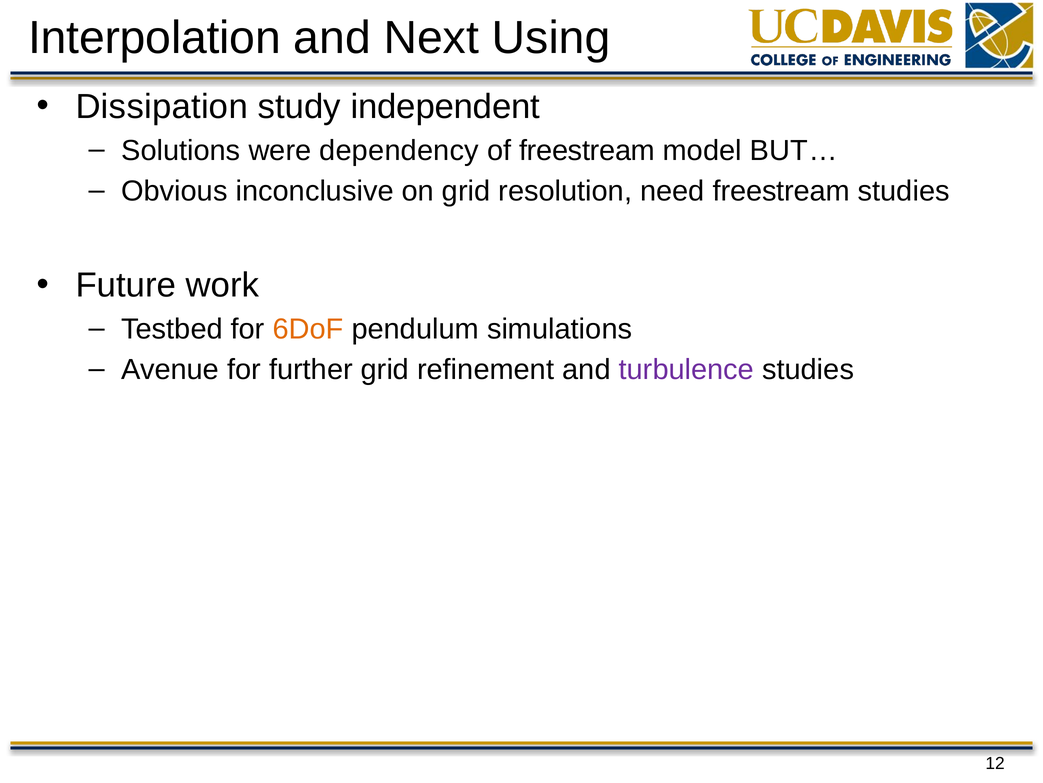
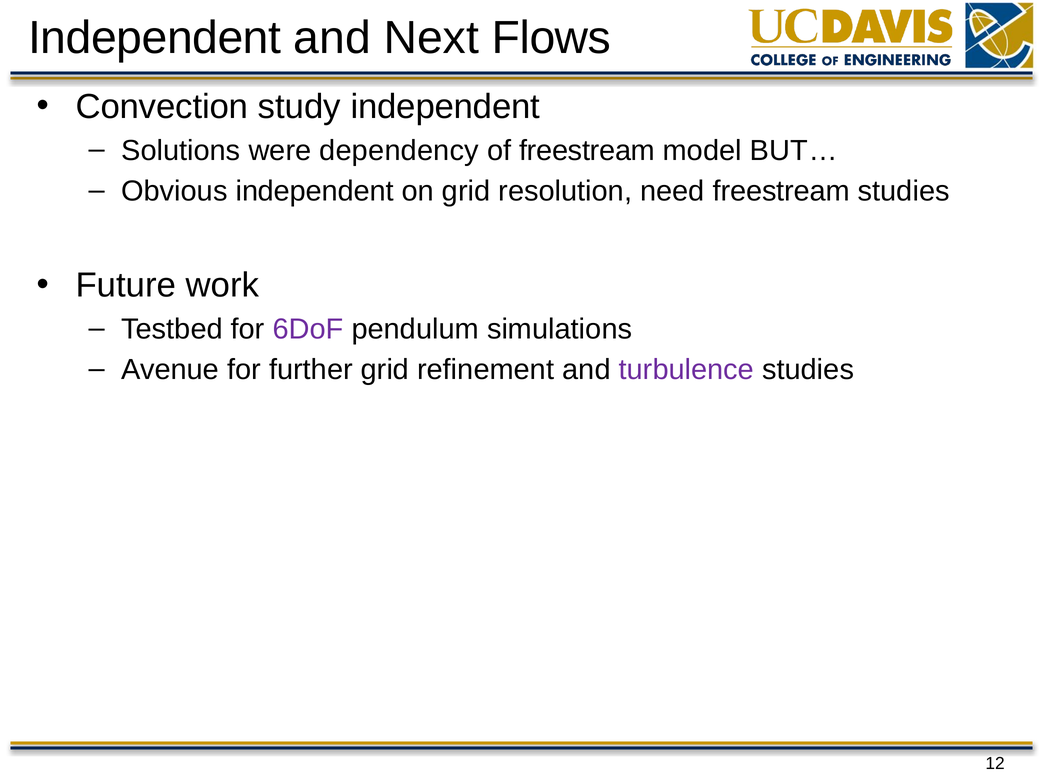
Interpolation at (154, 38): Interpolation -> Independent
Using: Using -> Flows
Dissipation: Dissipation -> Convection
Obvious inconclusive: inconclusive -> independent
6DoF colour: orange -> purple
